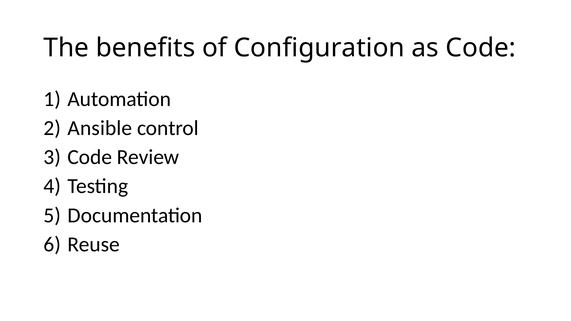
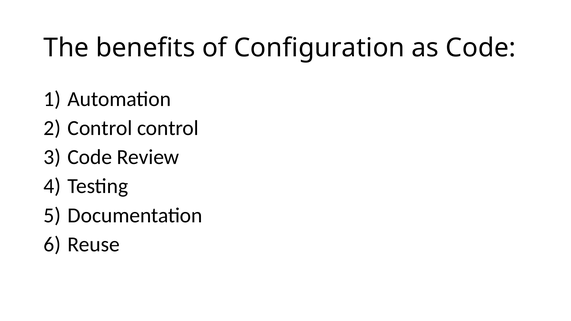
Ansible at (100, 128): Ansible -> Control
